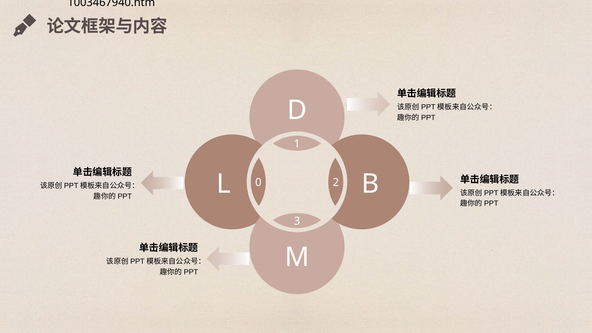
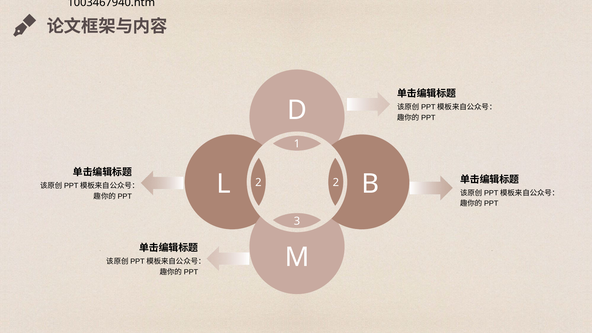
L 0: 0 -> 2
